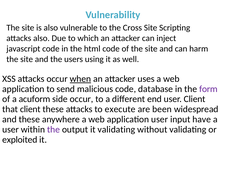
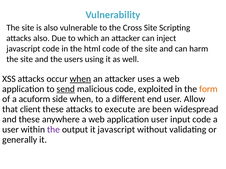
send underline: none -> present
database: database -> exploited
form colour: purple -> orange
side occur: occur -> when
user Client: Client -> Allow
input have: have -> code
it validating: validating -> javascript
exploited: exploited -> generally
